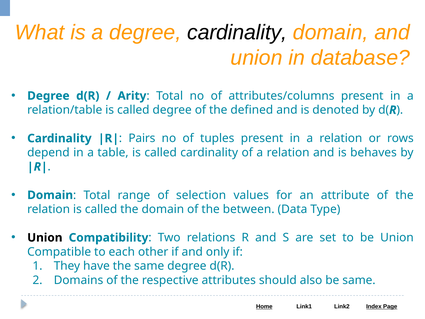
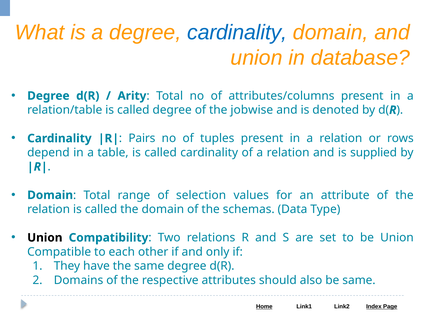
cardinality at (237, 32) colour: black -> blue
defined: defined -> jobwise
behaves: behaves -> supplied
between: between -> schemas
